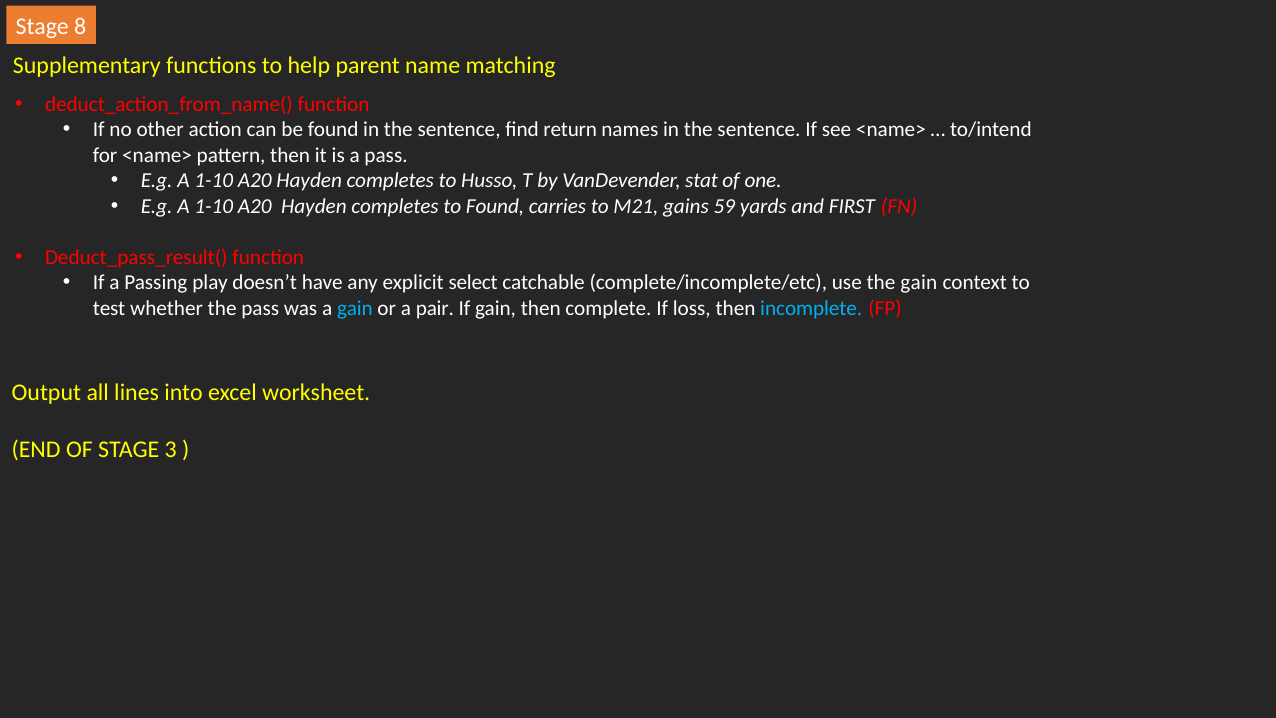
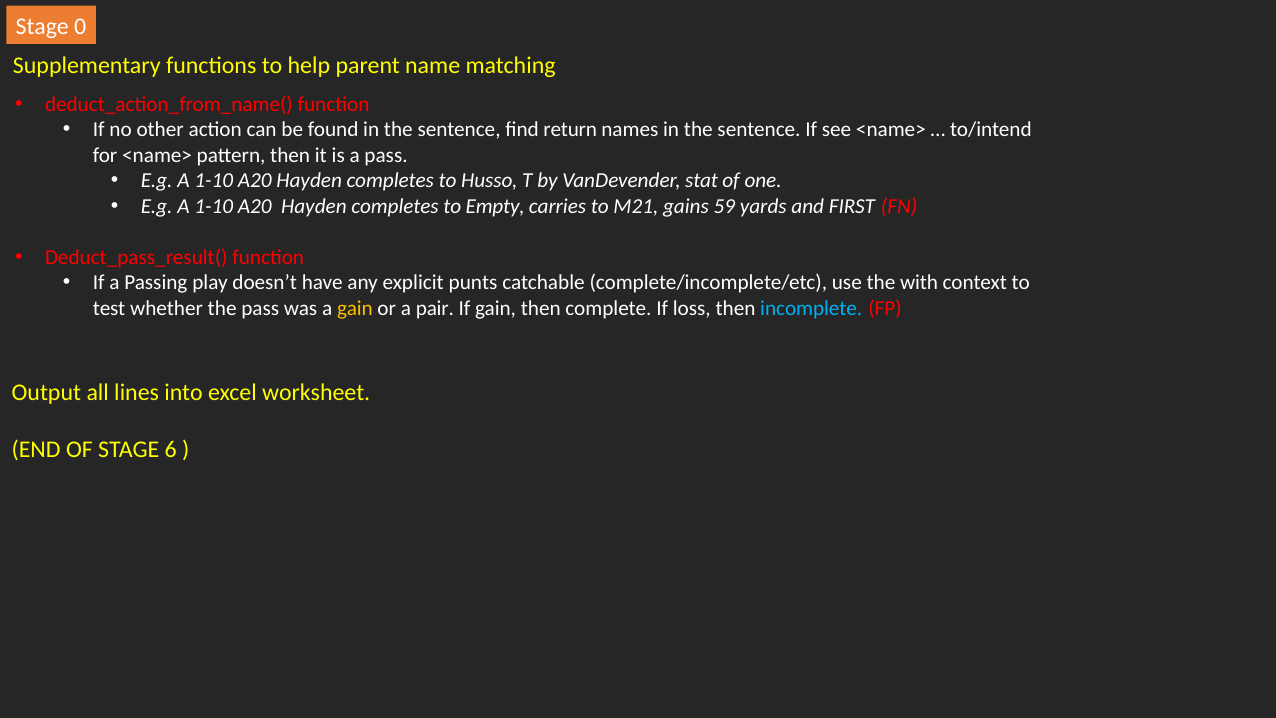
8: 8 -> 0
to Found: Found -> Empty
select: select -> punts
the gain: gain -> with
gain at (355, 308) colour: light blue -> yellow
3: 3 -> 6
